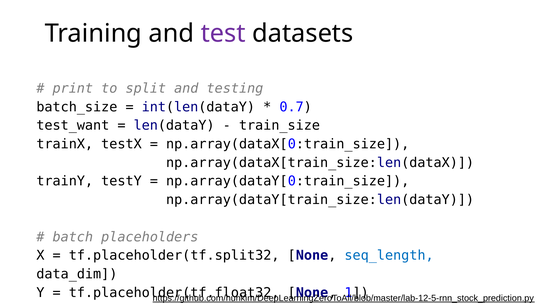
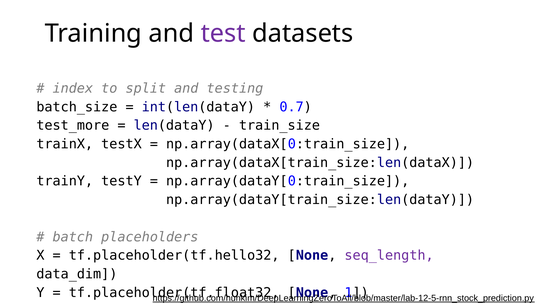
print: print -> index
test_want: test_want -> test_more
tf.placeholder(tf.split32: tf.placeholder(tf.split32 -> tf.placeholder(tf.hello32
seq_length colour: blue -> purple
